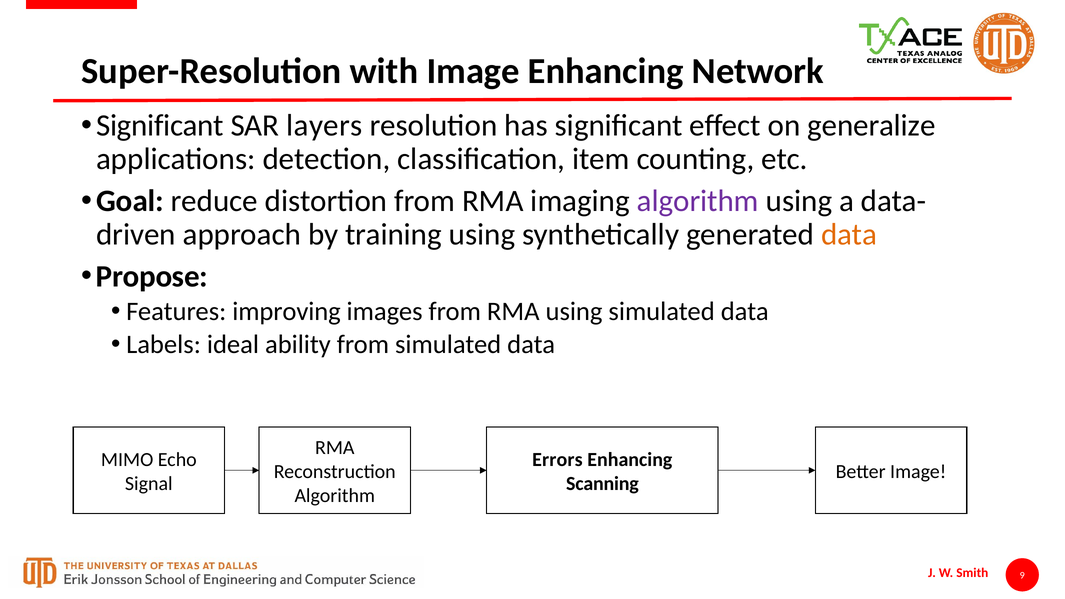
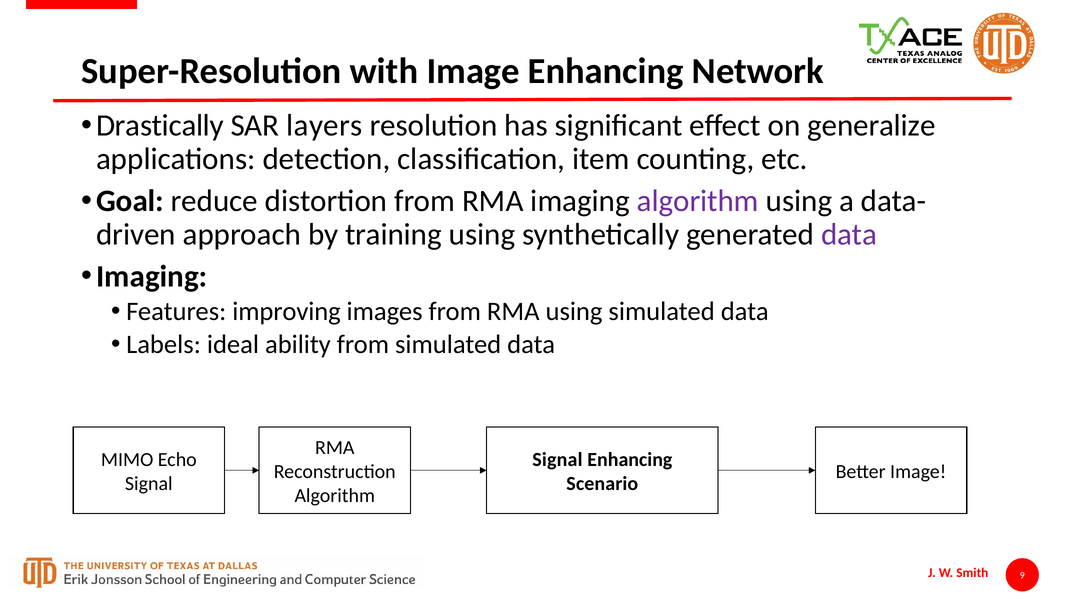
Significant at (160, 126): Significant -> Drastically
data at (849, 235) colour: orange -> purple
Propose at (152, 276): Propose -> Imaging
Errors at (557, 460): Errors -> Signal
Scanning: Scanning -> Scenario
